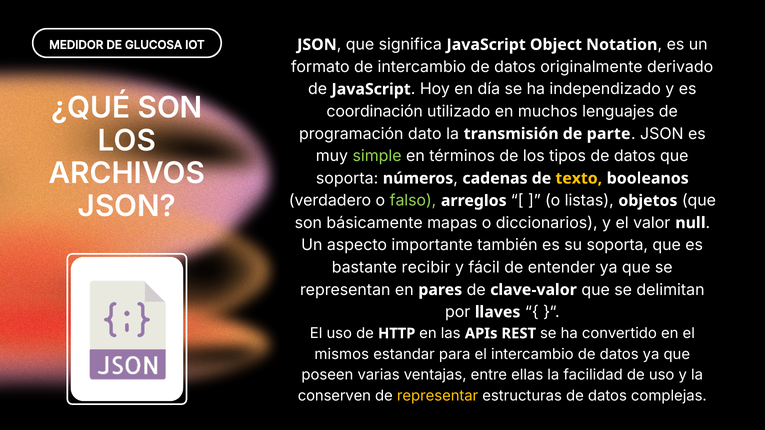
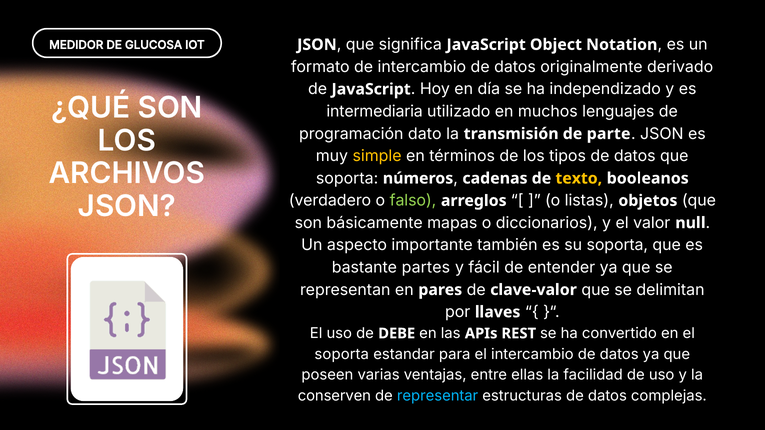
coordinación: coordinación -> intermediaria
simple colour: light green -> yellow
recibir: recibir -> partes
HTTP: HTTP -> DEBE
mismos at (342, 355): mismos -> soporta
representar colour: yellow -> light blue
